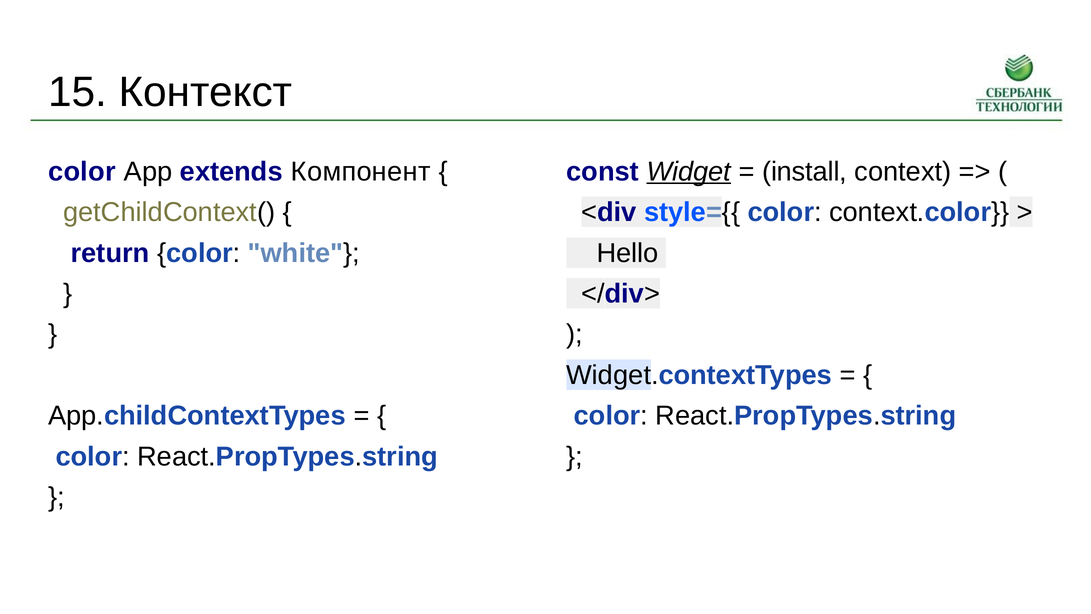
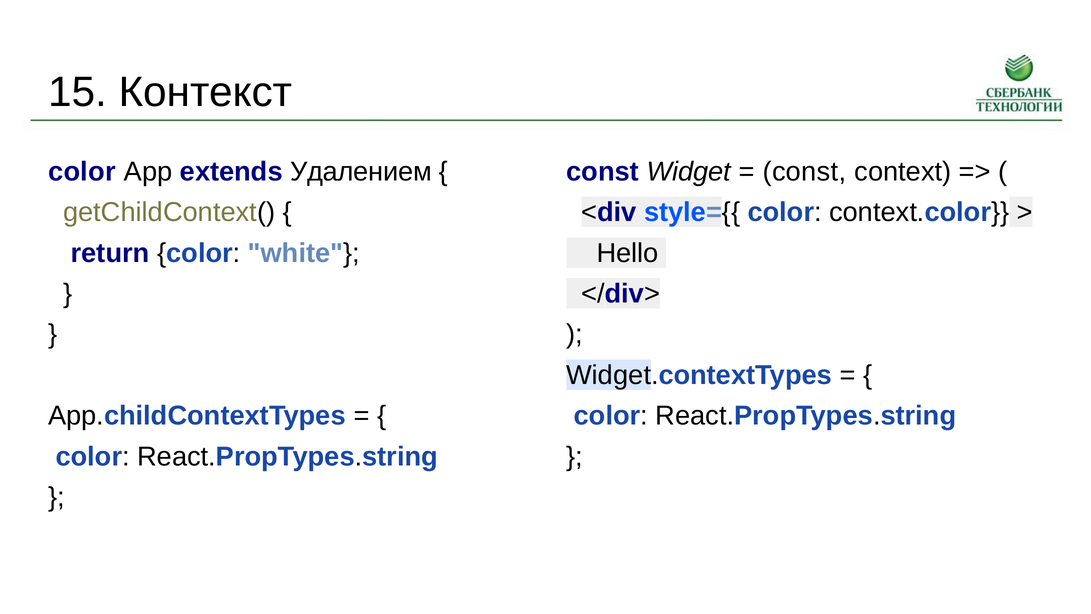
Компонент: Компонент -> Удалением
Widget underline: present -> none
install at (805, 172): install -> const
